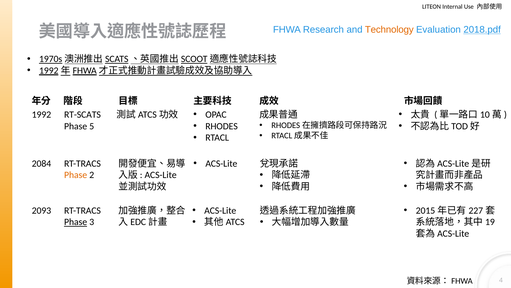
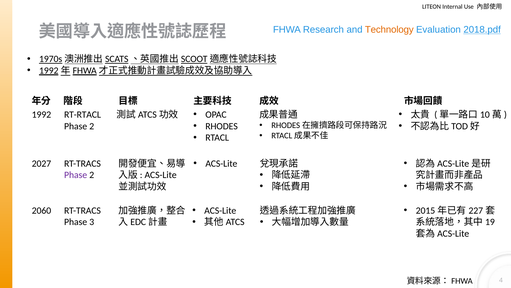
RT-SCATS: RT-SCATS -> RT-RTACL
5 at (92, 126): 5 -> 2
2084: 2084 -> 2027
Phase at (76, 175) colour: orange -> purple
2093: 2093 -> 2060
Phase at (76, 222) underline: present -> none
